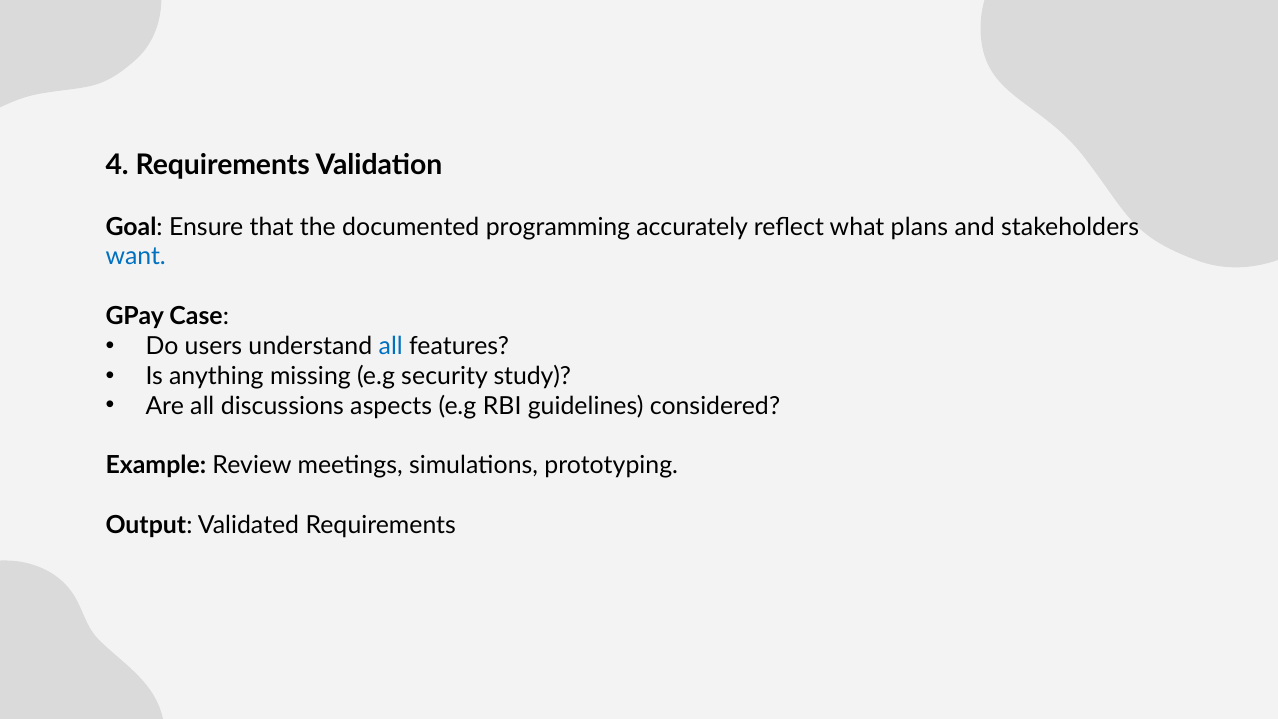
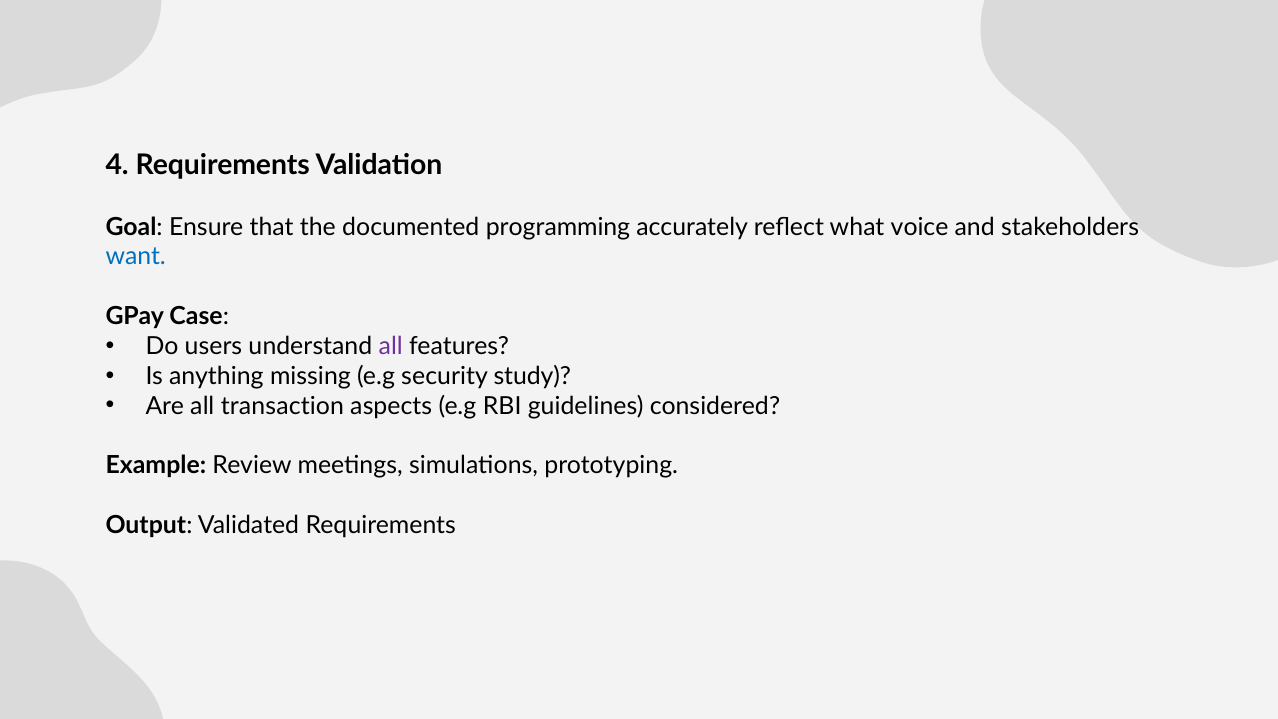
plans: plans -> voice
all at (391, 346) colour: blue -> purple
discussions: discussions -> transaction
